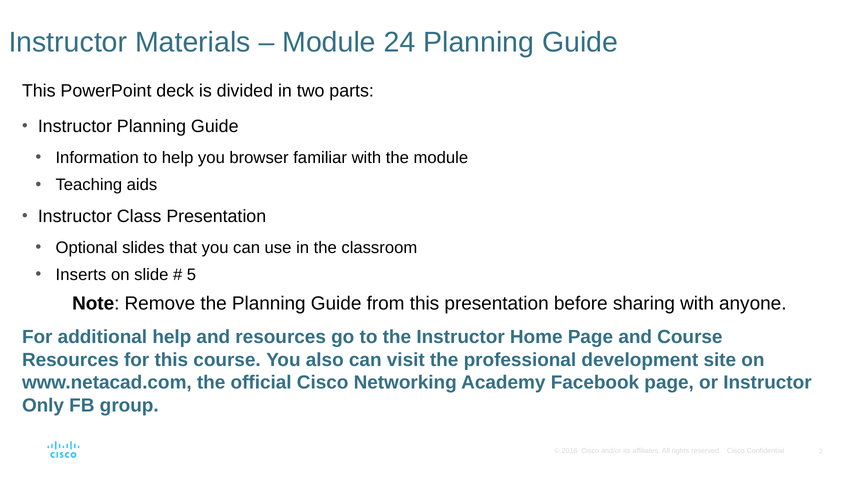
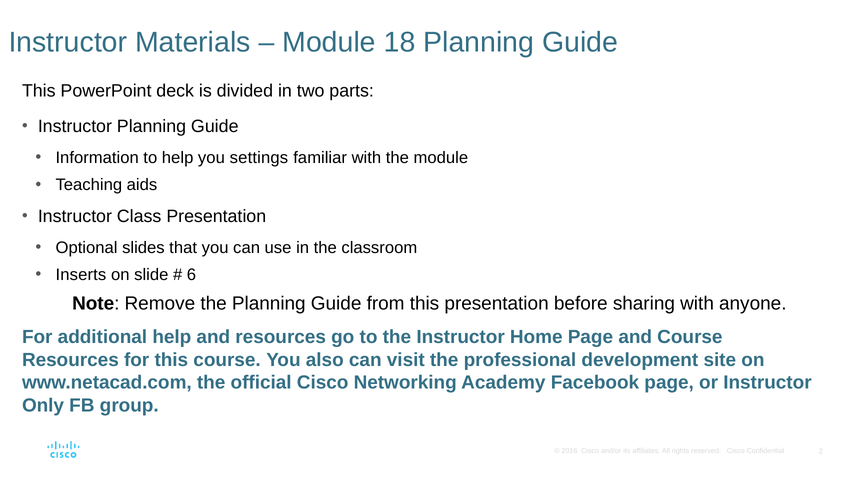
24: 24 -> 18
browser: browser -> settings
5: 5 -> 6
